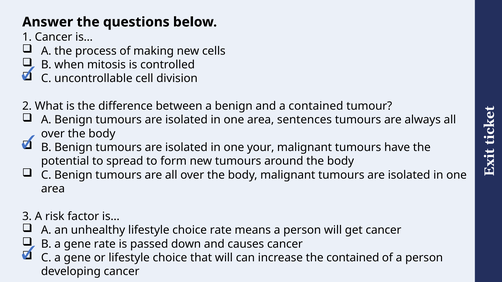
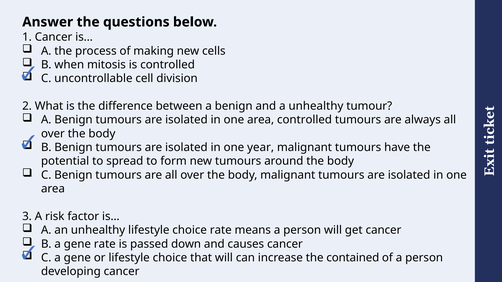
a contained: contained -> unhealthy
area sentences: sentences -> controlled
your: your -> year
